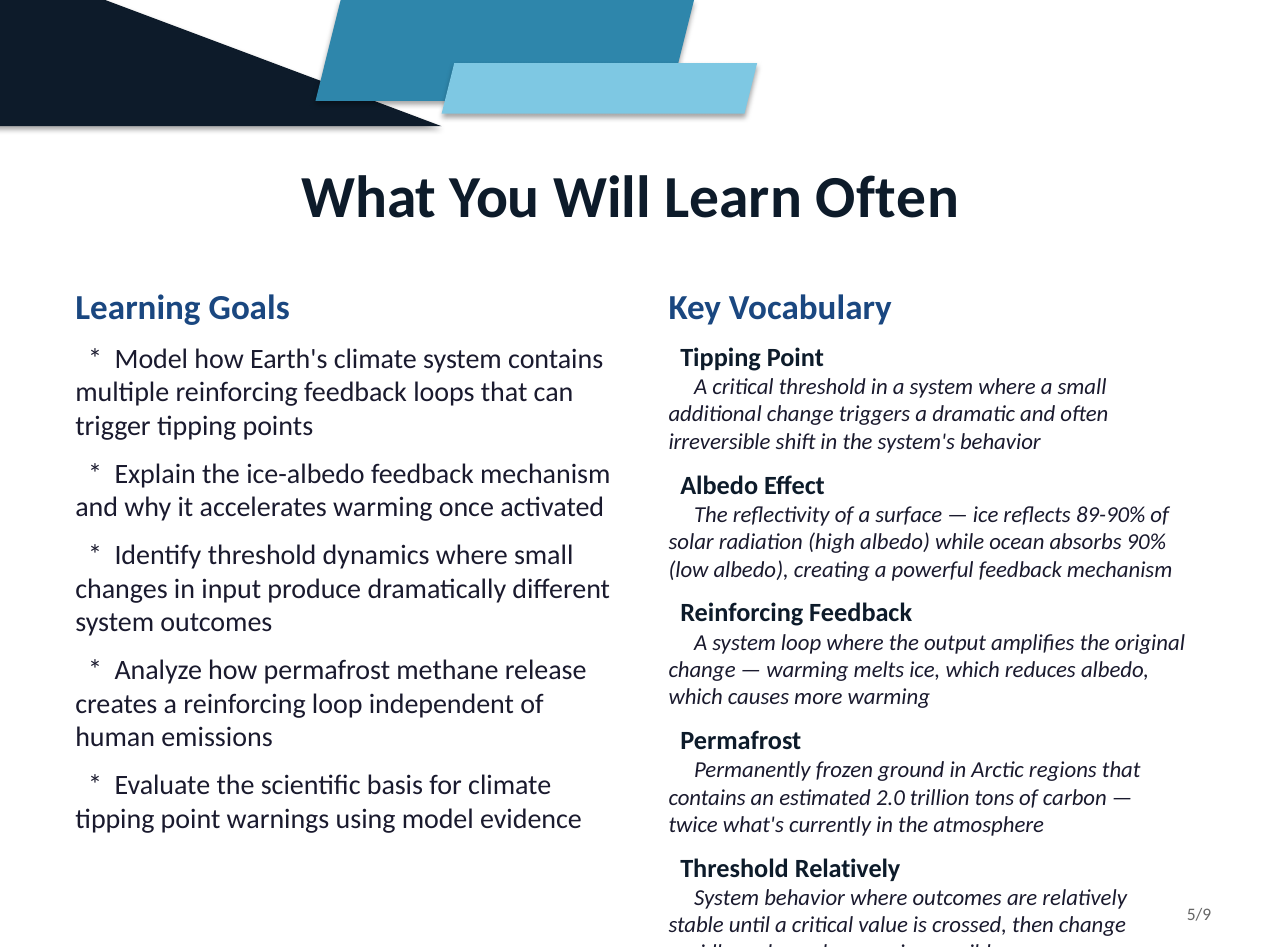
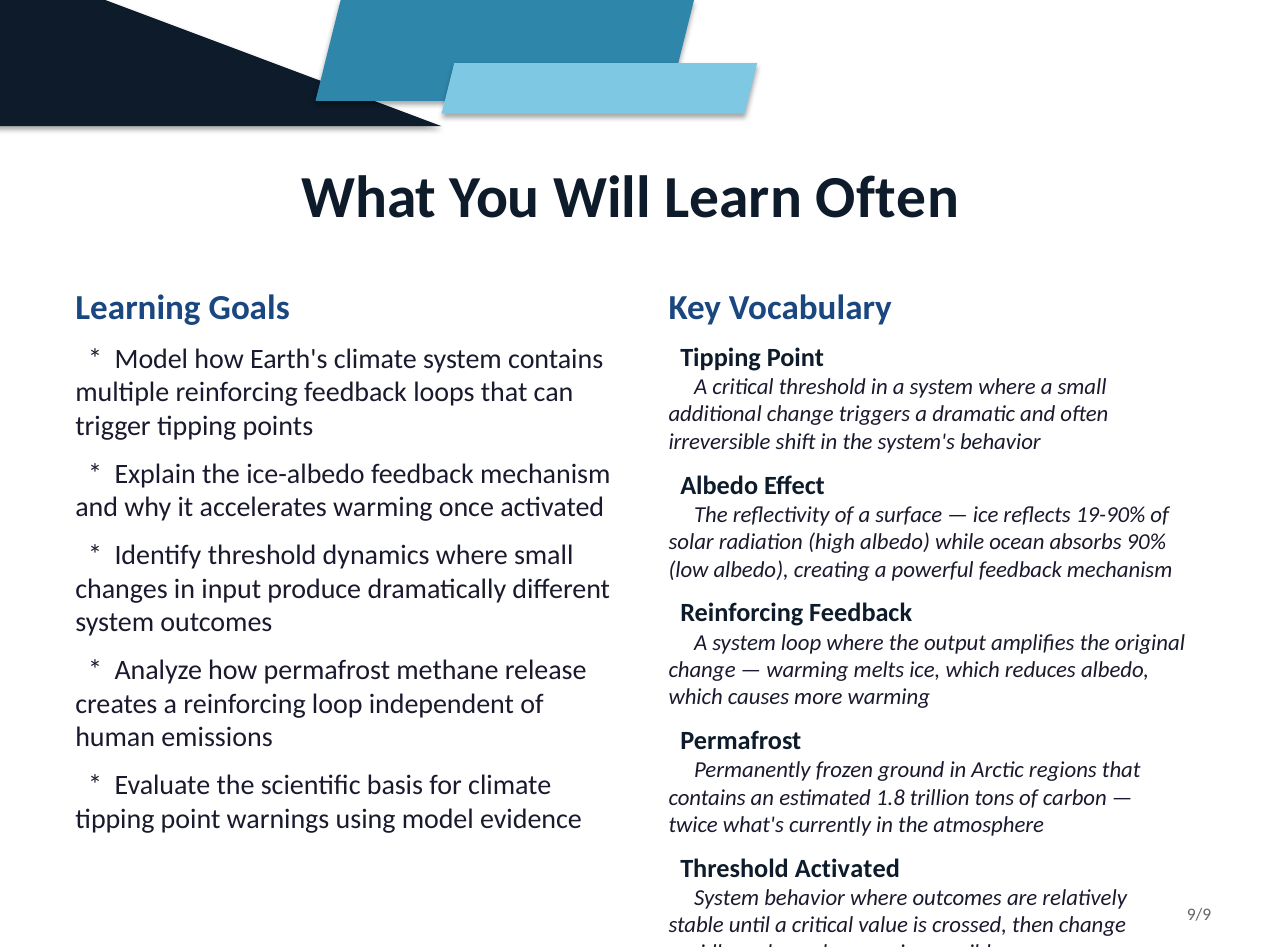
89-90%: 89-90% -> 19-90%
2.0: 2.0 -> 1.8
Threshold Relatively: Relatively -> Activated
5/9: 5/9 -> 9/9
